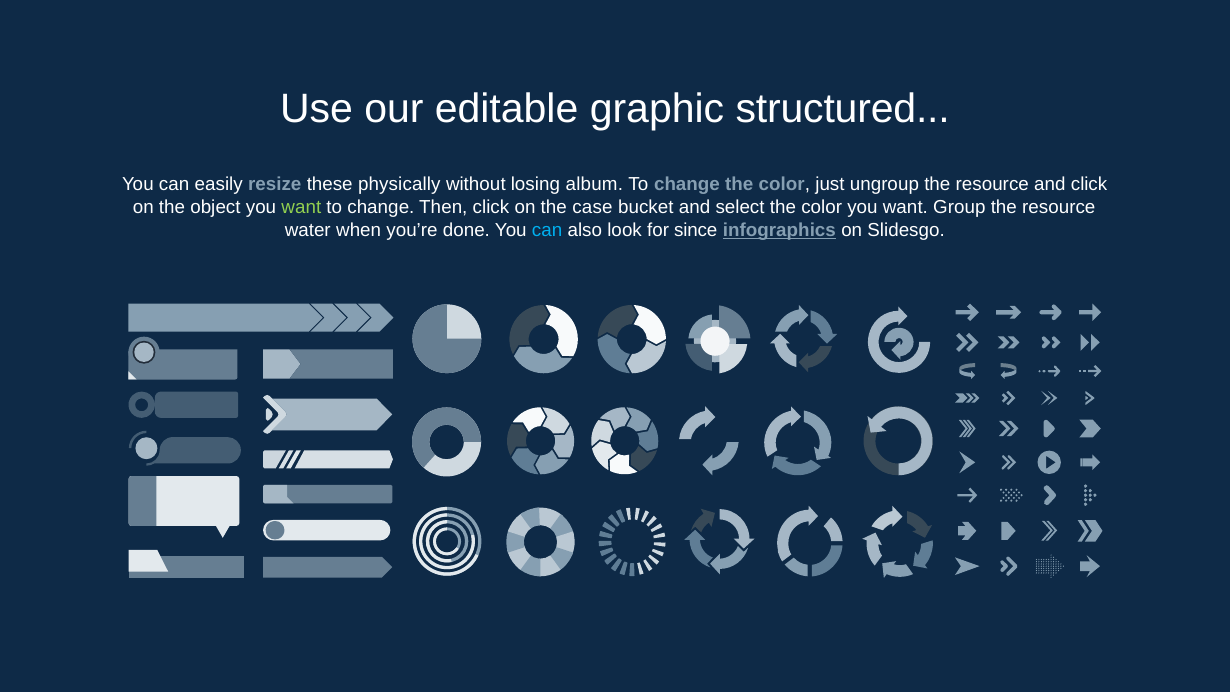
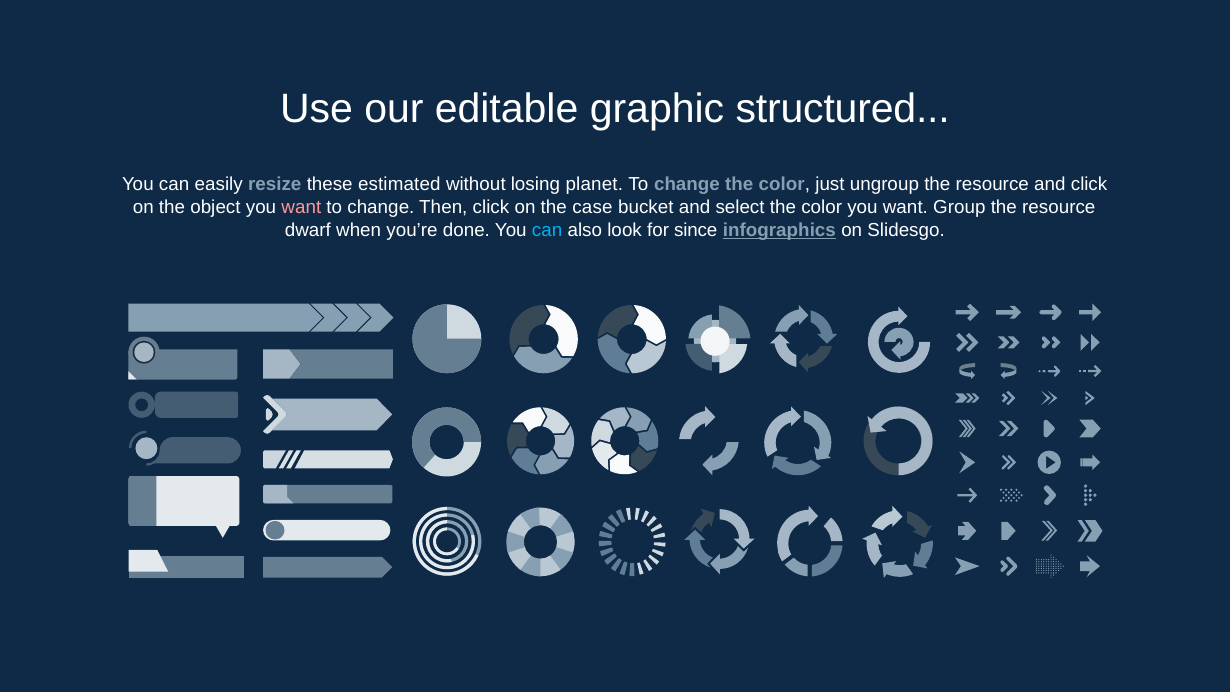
physically: physically -> estimated
album: album -> planet
want at (301, 207) colour: light green -> pink
water: water -> dwarf
